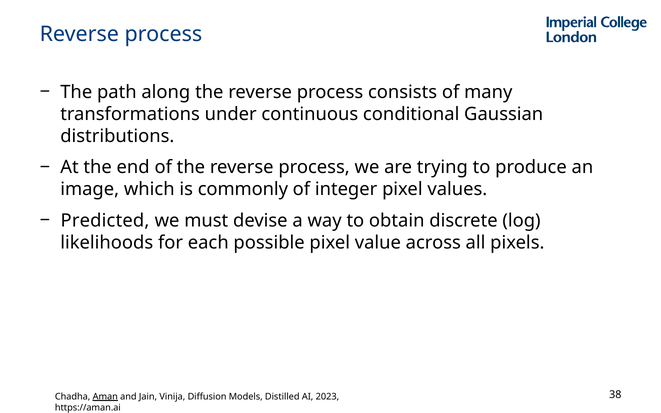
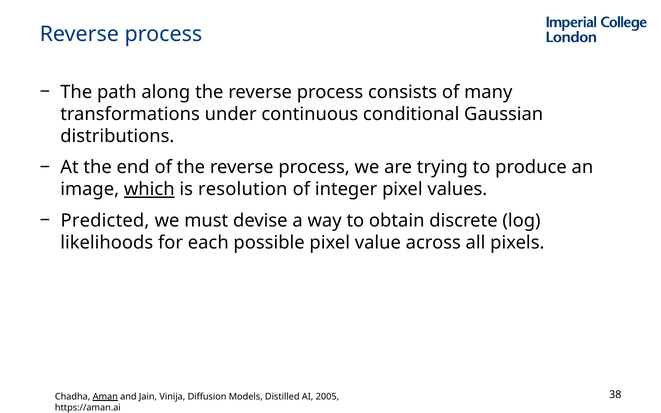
which underline: none -> present
commonly: commonly -> resolution
2023: 2023 -> 2005
